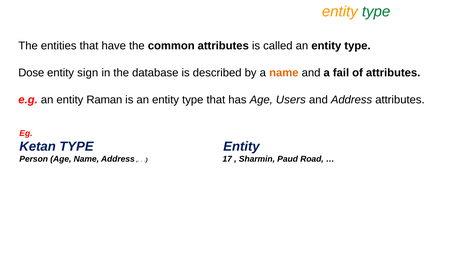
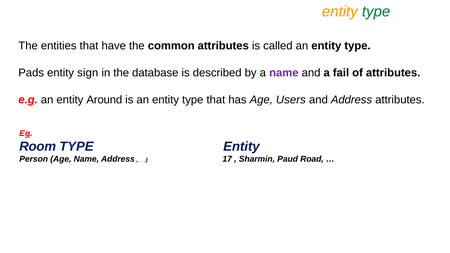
Dose: Dose -> Pads
name at (284, 73) colour: orange -> purple
Raman: Raman -> Around
Ketan: Ketan -> Room
